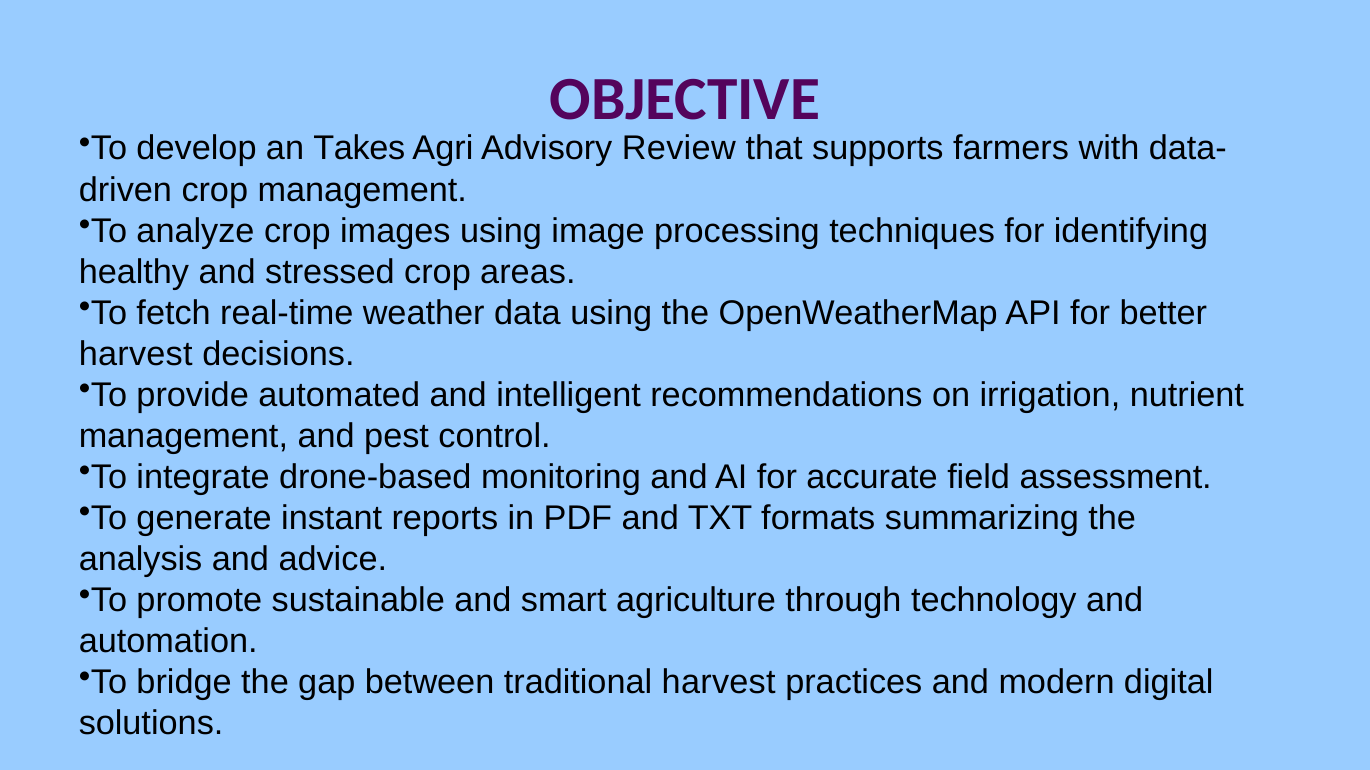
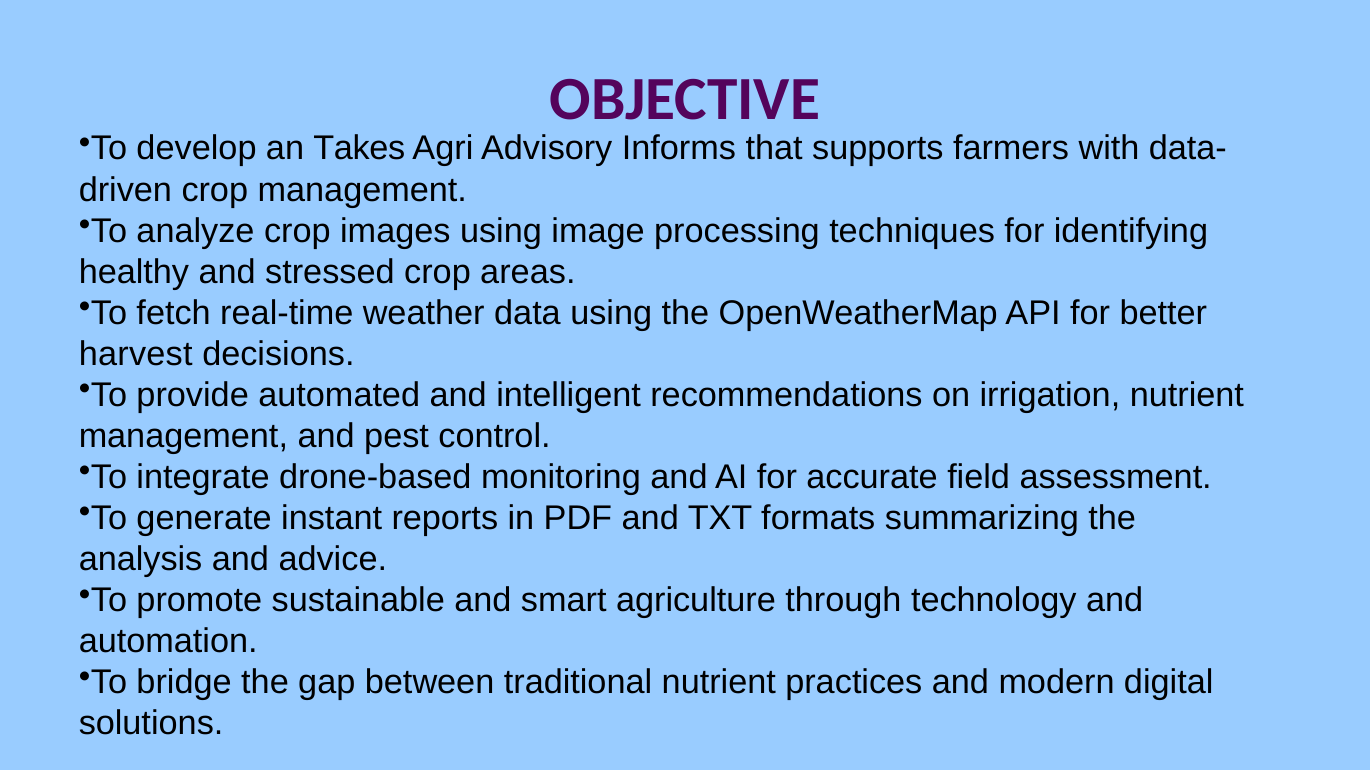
Review: Review -> Informs
traditional harvest: harvest -> nutrient
